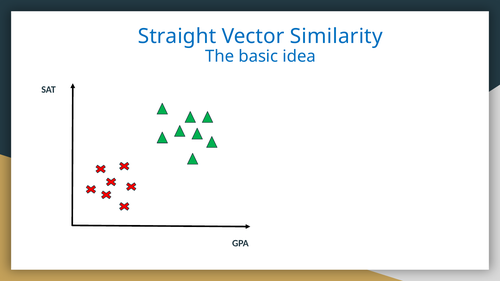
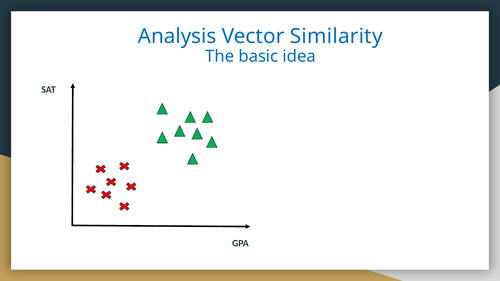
Straight: Straight -> Analysis
